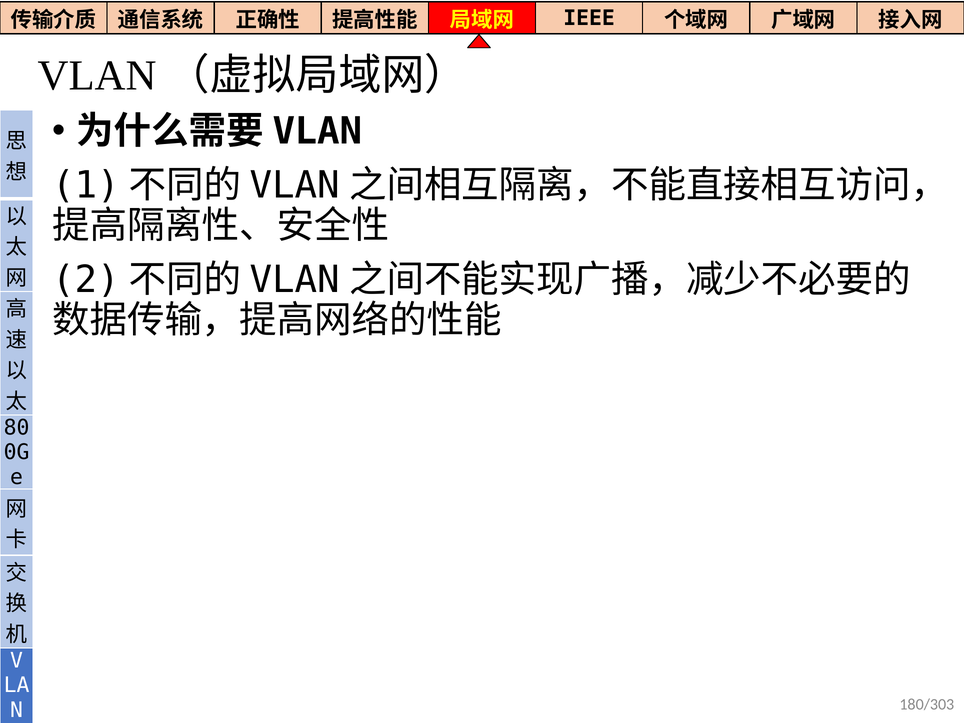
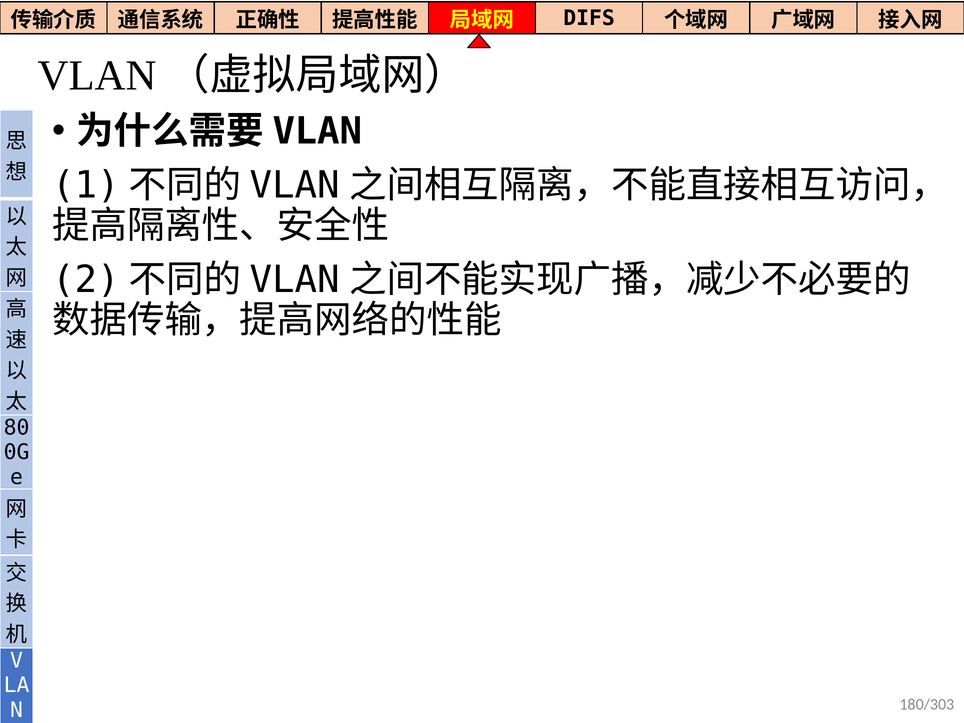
IEEE: IEEE -> DIFS
